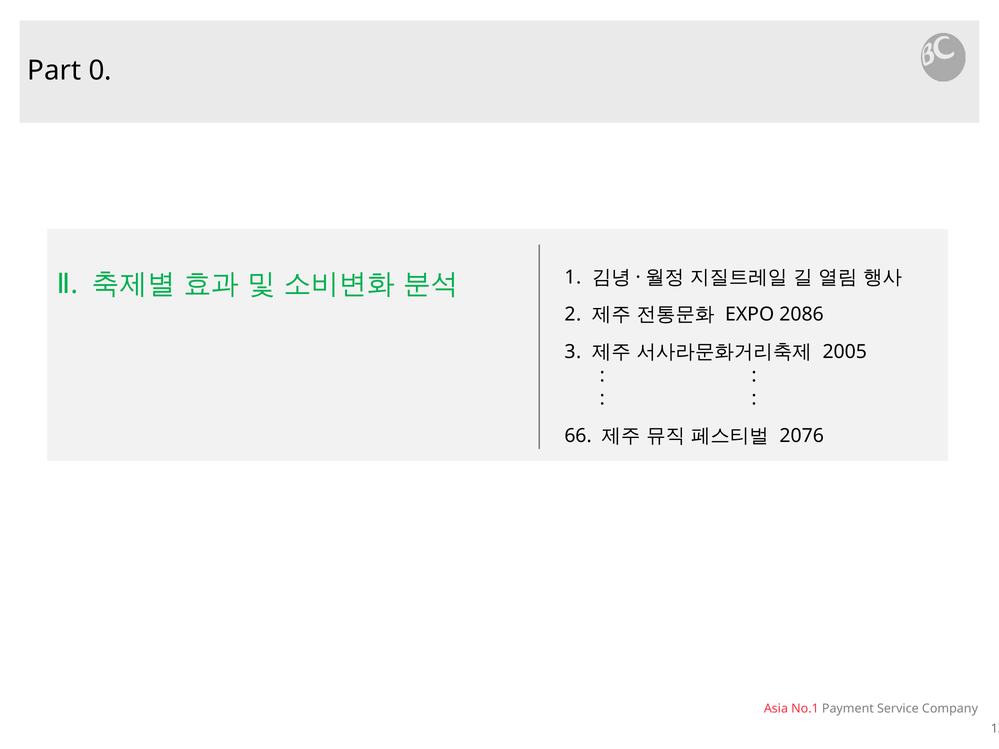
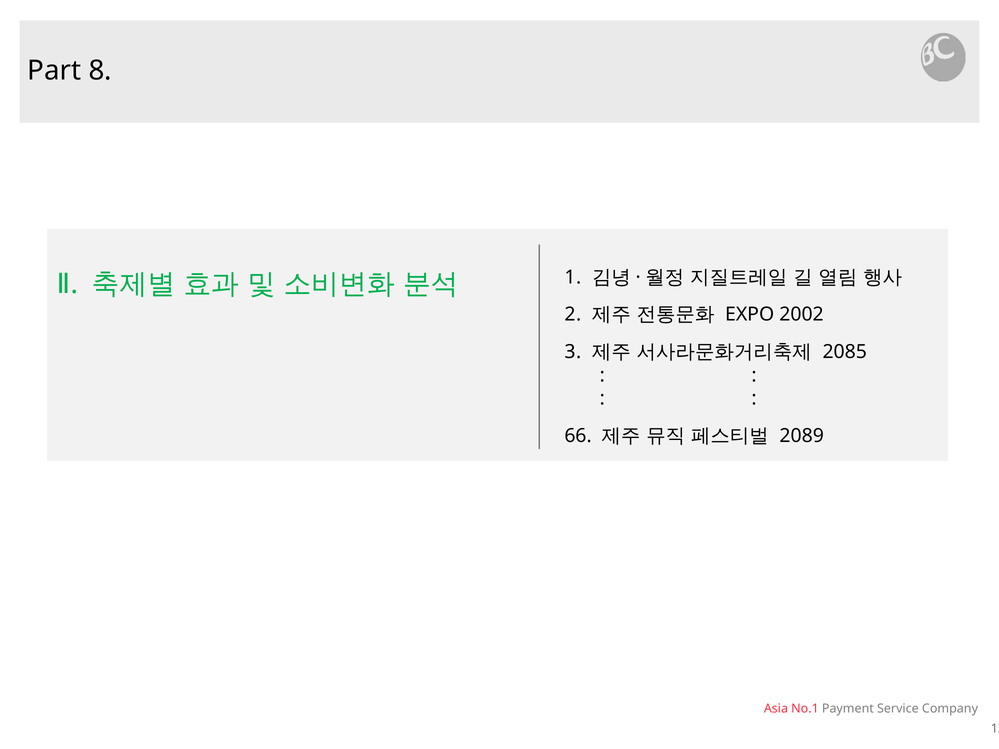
0: 0 -> 8
2086: 2086 -> 2002
2005: 2005 -> 2085
2076: 2076 -> 2089
